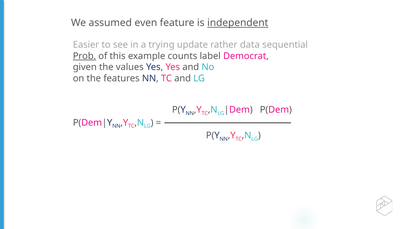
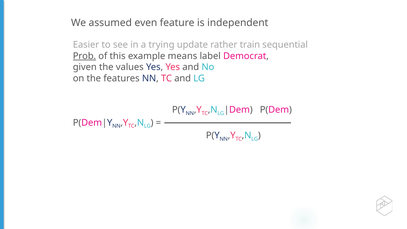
independent underline: present -> none
data: data -> train
counts: counts -> means
